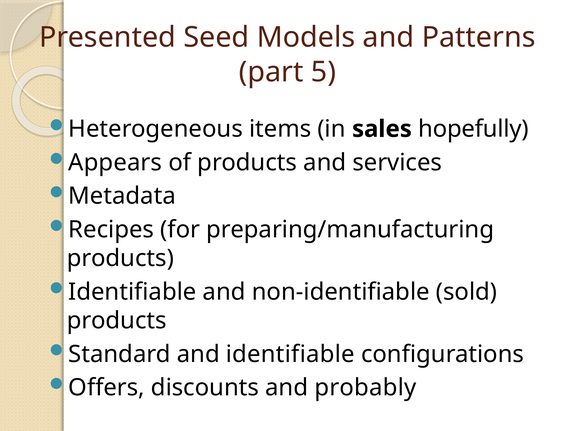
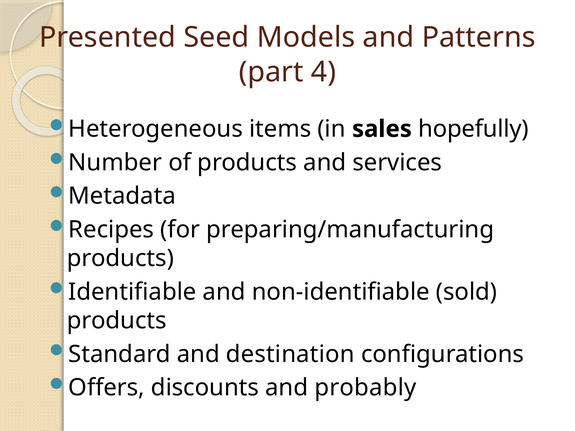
5: 5 -> 4
Appears: Appears -> Number
and identifiable: identifiable -> destination
